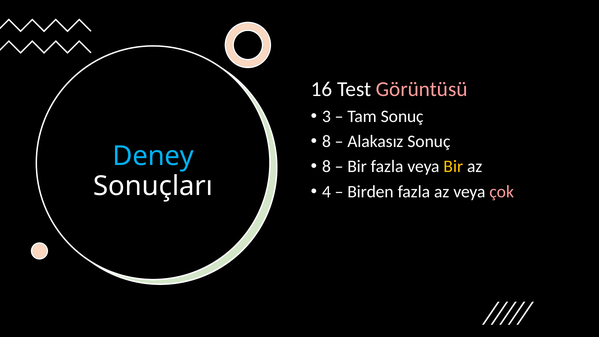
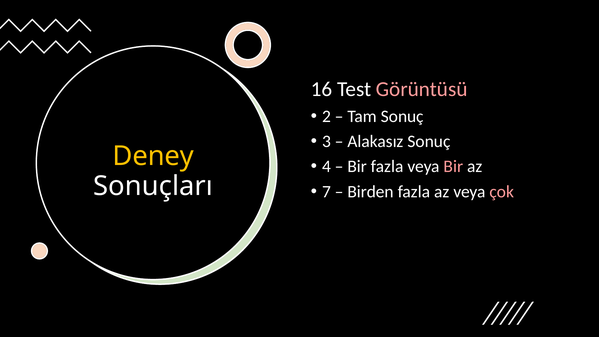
3: 3 -> 2
8 at (326, 141): 8 -> 3
Deney colour: light blue -> yellow
8 at (326, 166): 8 -> 4
Bir at (453, 166) colour: yellow -> pink
4: 4 -> 7
